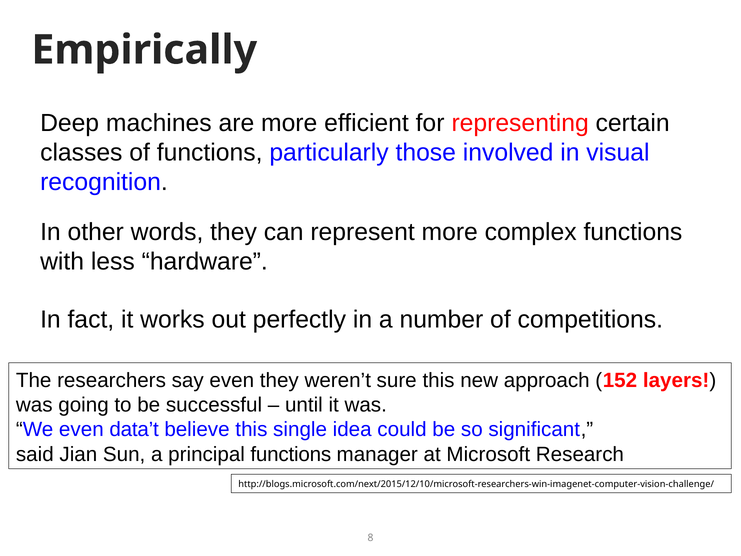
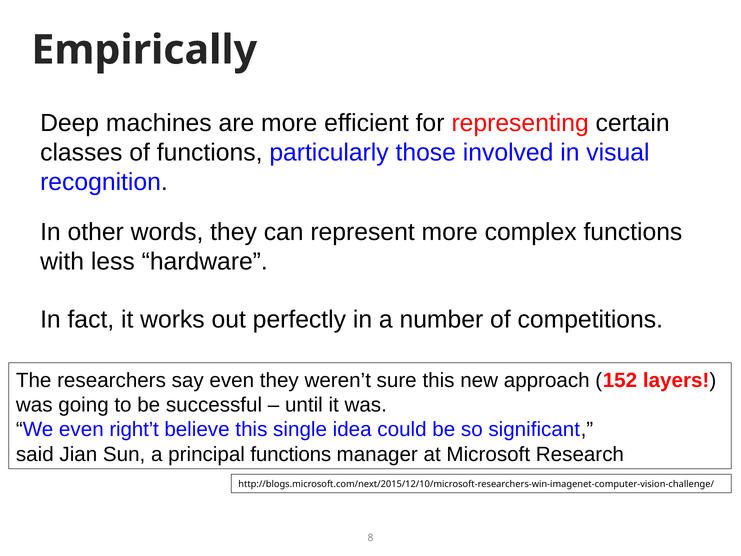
data’t: data’t -> right’t
